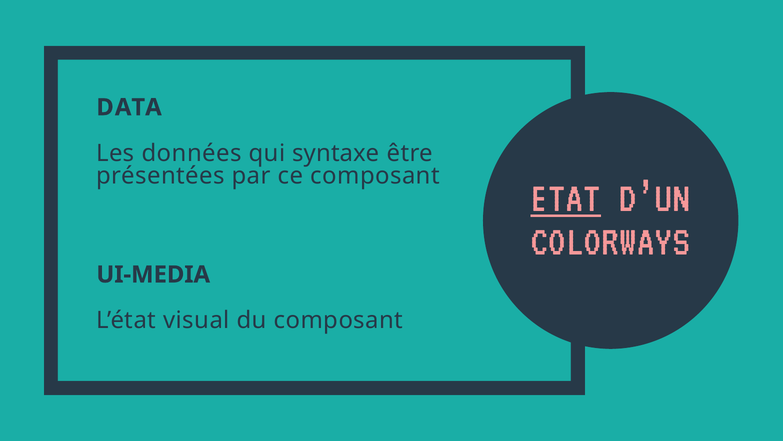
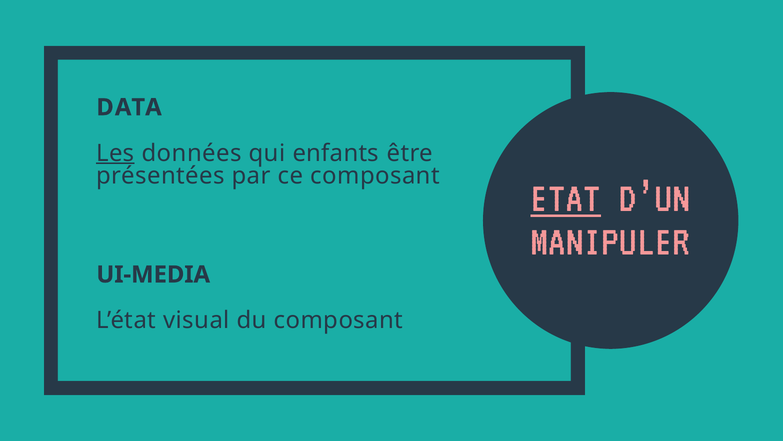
Les underline: none -> present
syntaxe: syntaxe -> enfants
COLORWAYS: COLORWAYS -> MANIPULER
